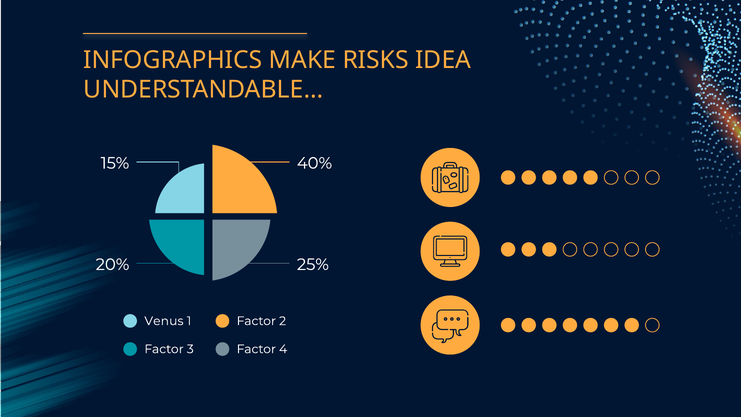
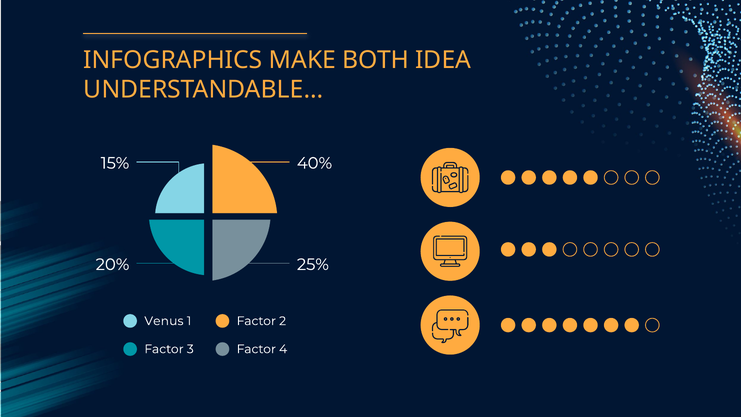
RISKS: RISKS -> BOTH
